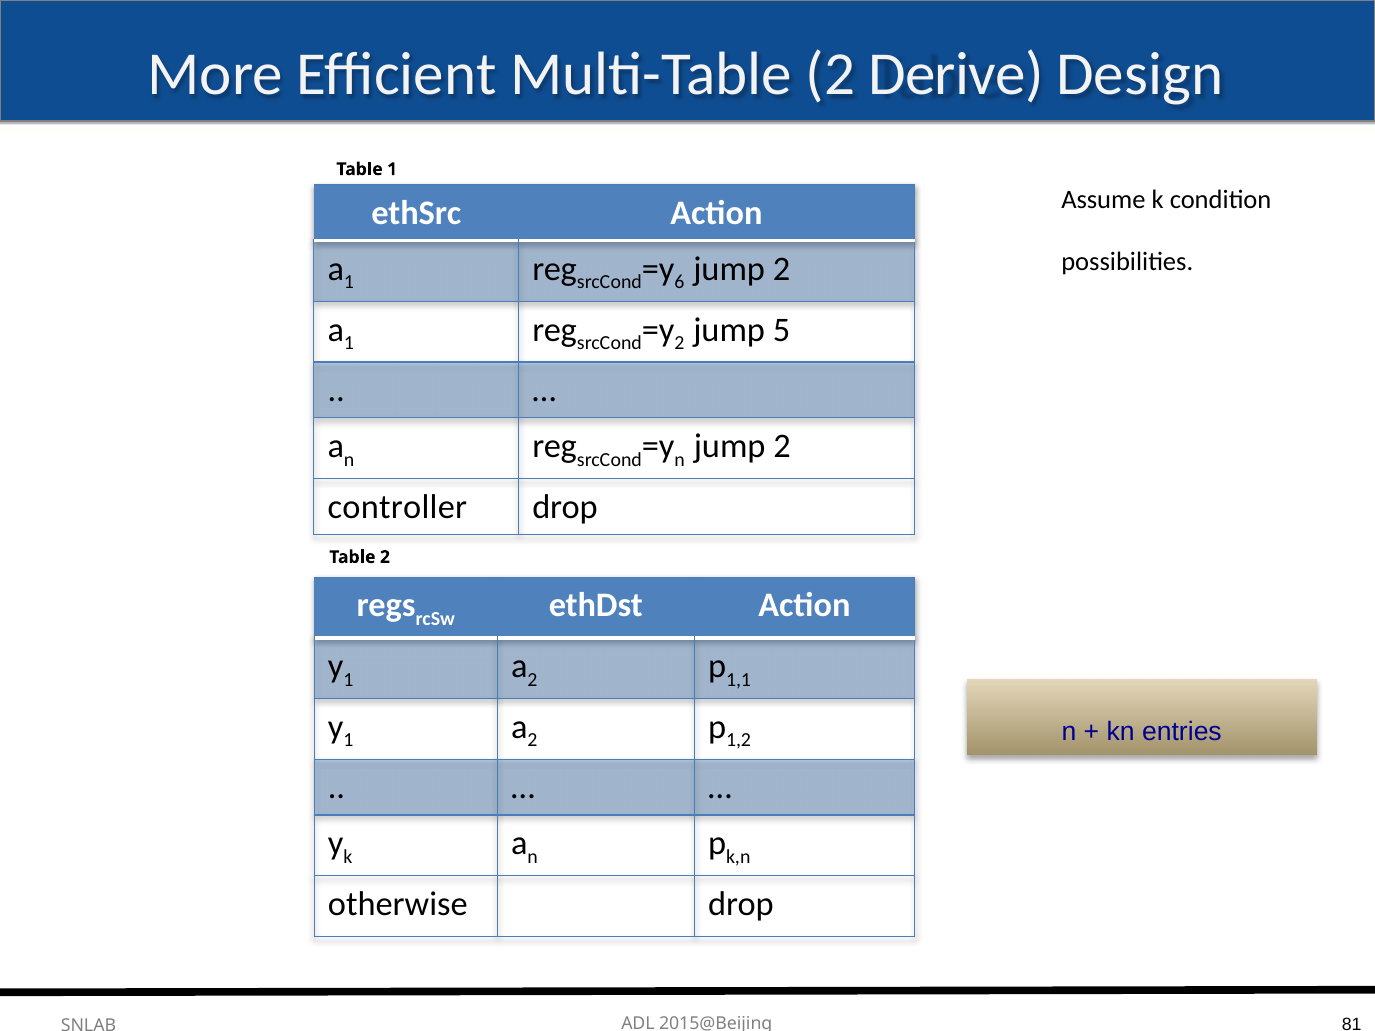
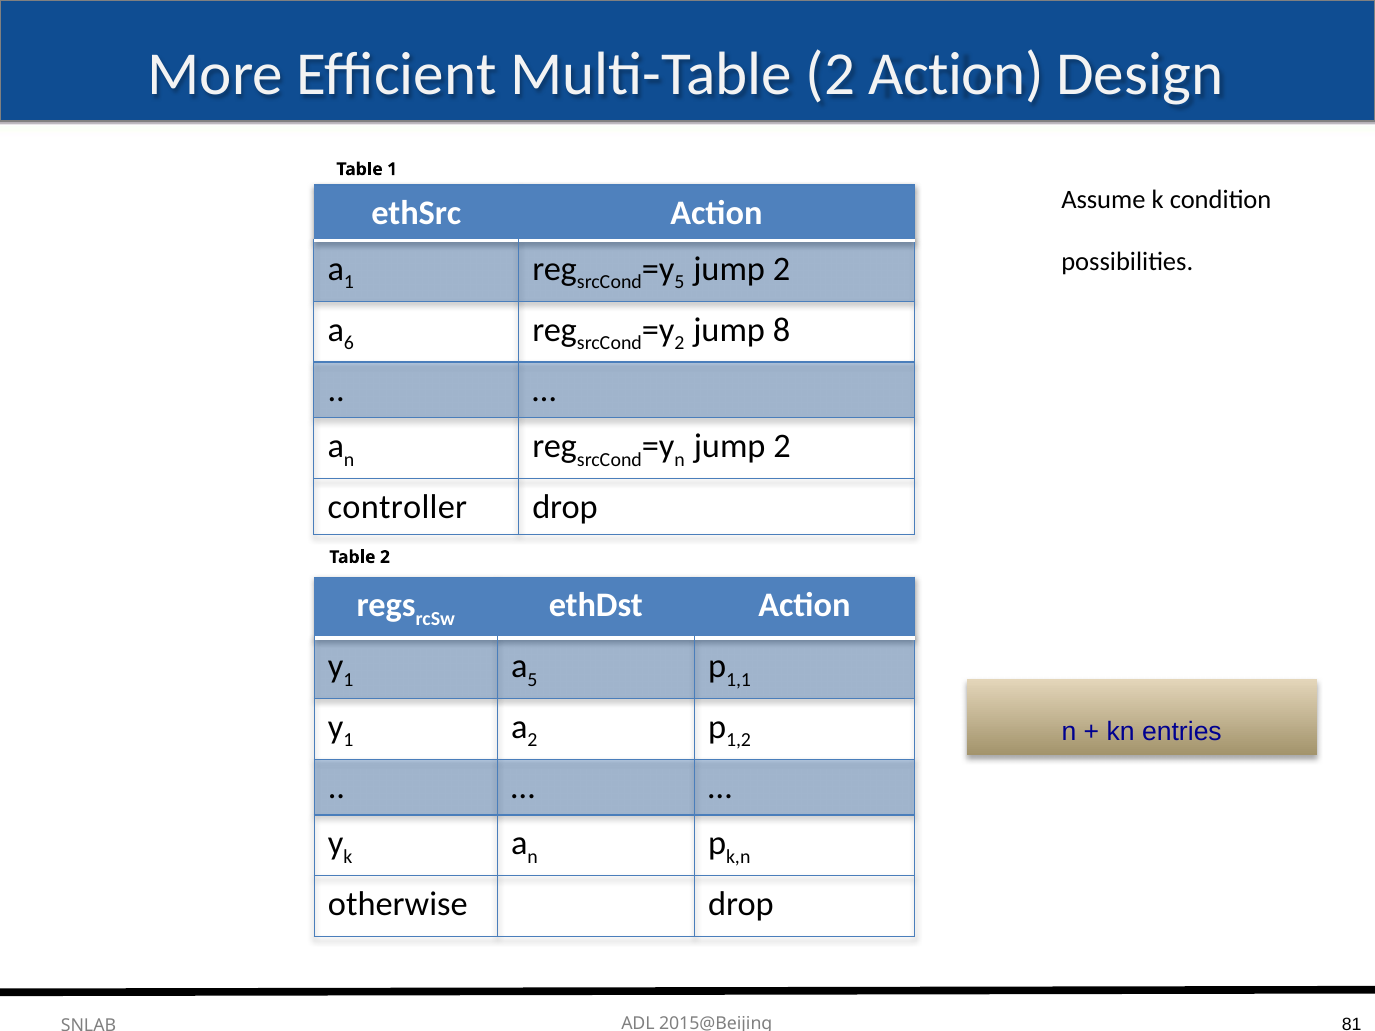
2 Derive: Derive -> Action
6 at (679, 282): 6 -> 5
1 at (349, 343): 1 -> 6
5: 5 -> 8
2 at (532, 680): 2 -> 5
